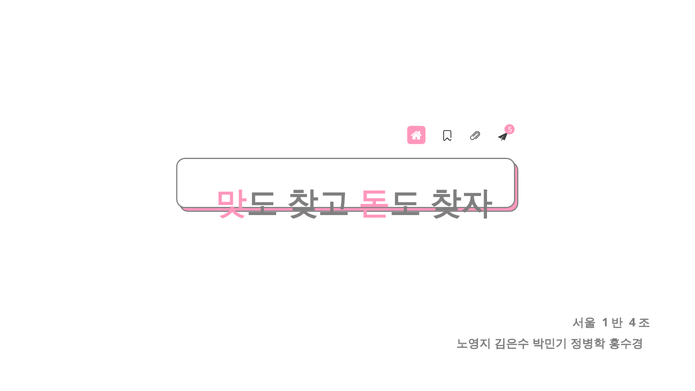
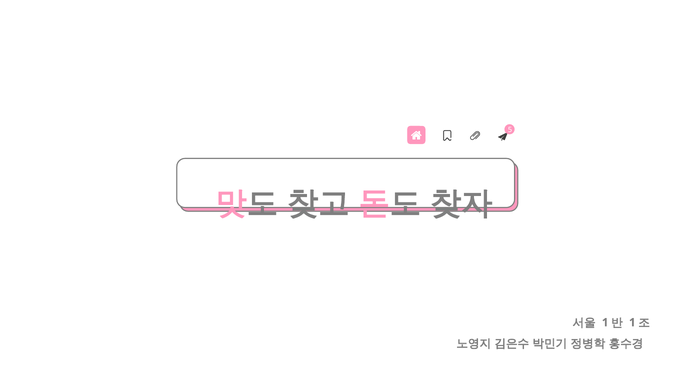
4 at (632, 322): 4 -> 1
